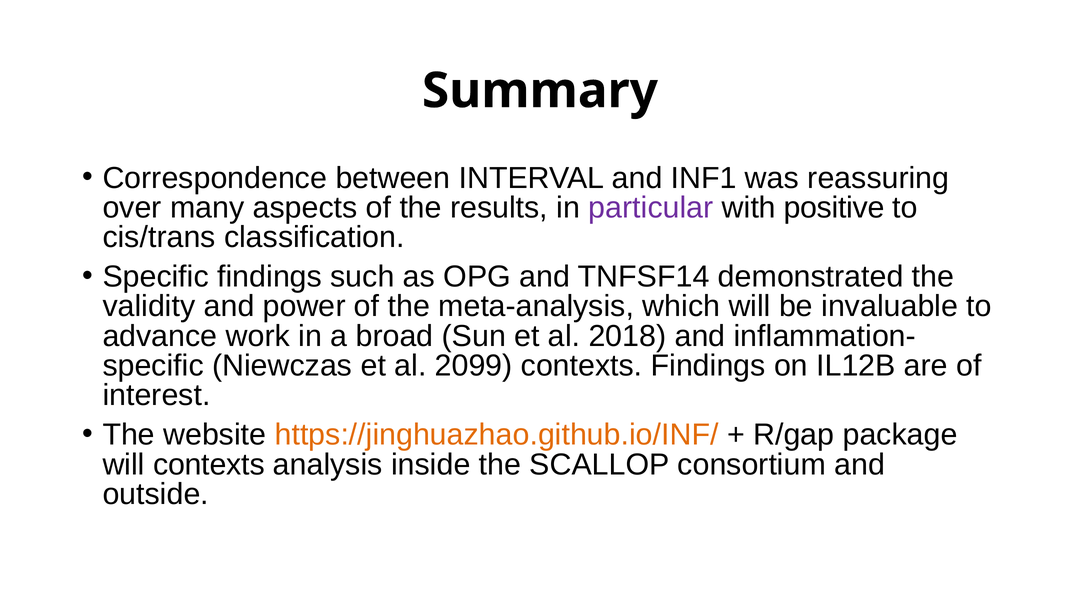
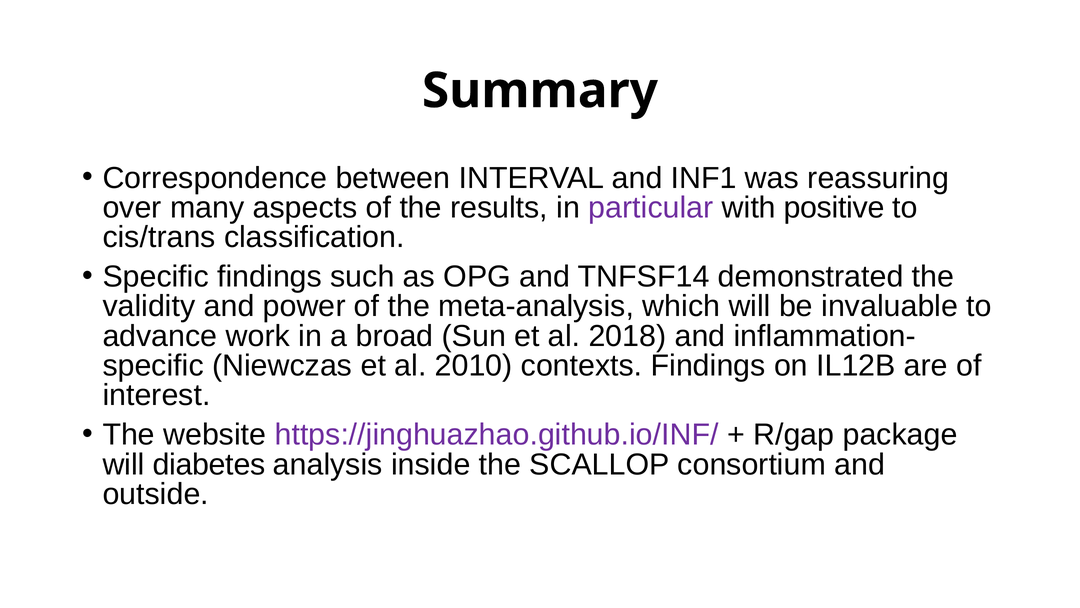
2099: 2099 -> 2010
https://jinghuazhao.github.io/INF/ colour: orange -> purple
will contexts: contexts -> diabetes
